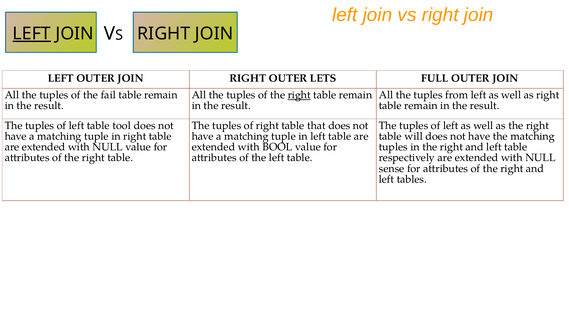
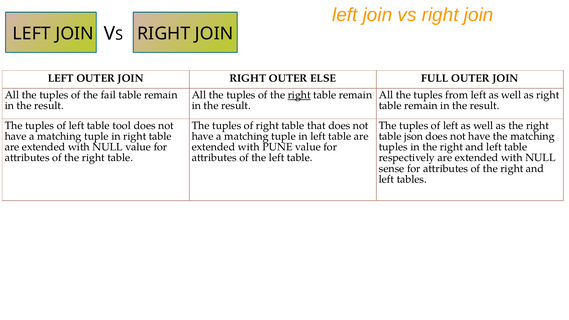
LEFT at (32, 34) underline: present -> none
LETS: LETS -> ELSE
will: will -> json
BOOL: BOOL -> PUNE
